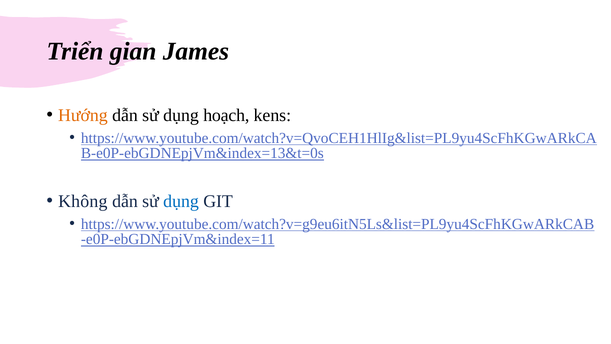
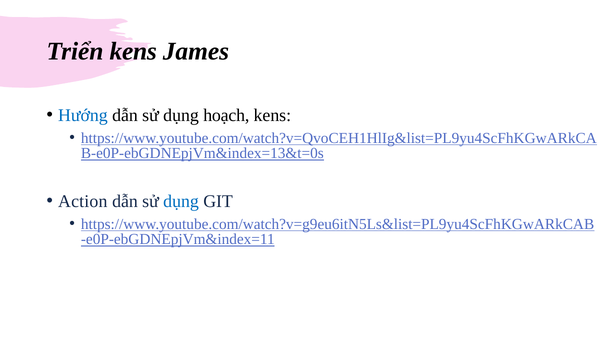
Triển gian: gian -> kens
Hướng colour: orange -> blue
Không: Không -> Action
